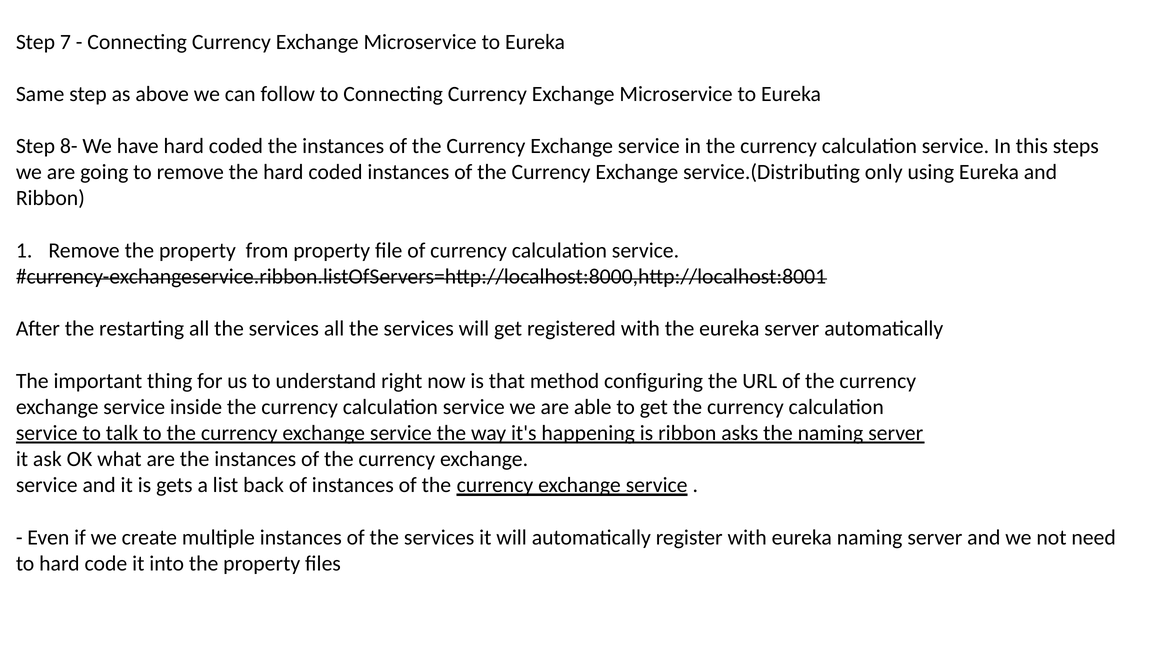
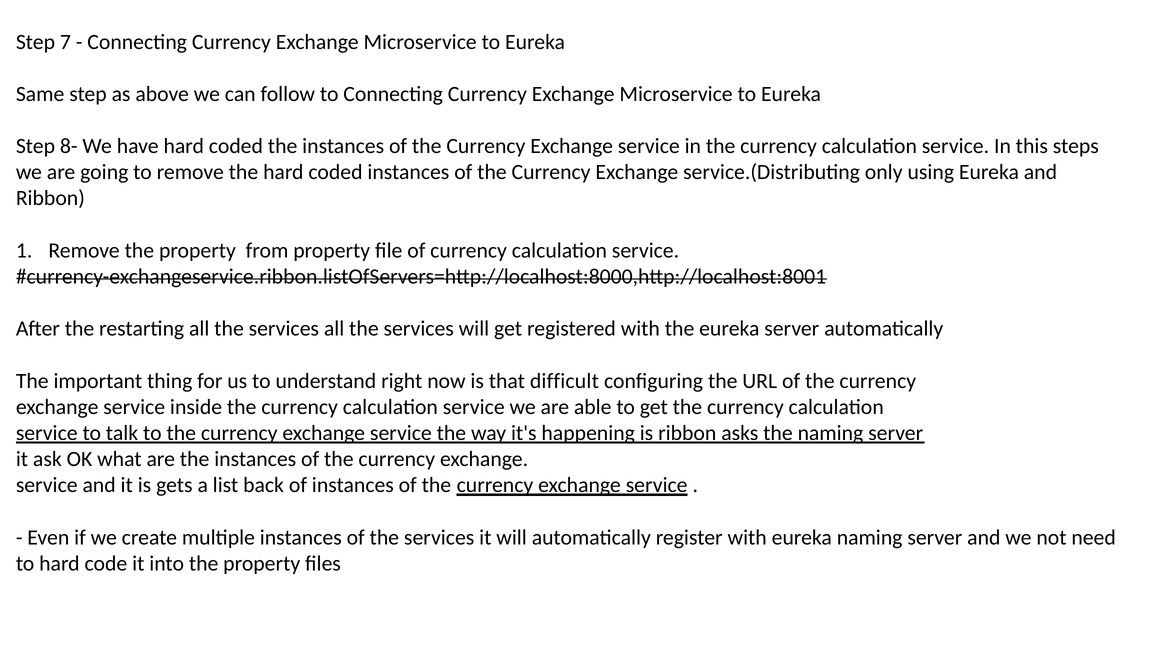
method: method -> difficult
